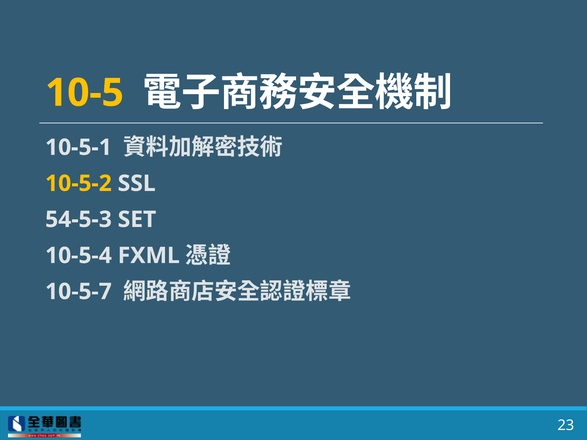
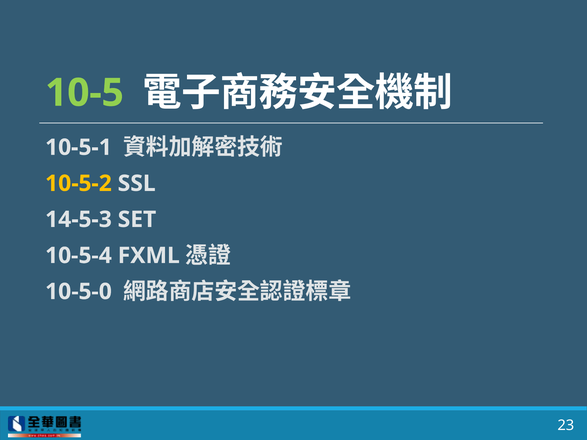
10-5 colour: yellow -> light green
54-5-3: 54-5-3 -> 14-5-3
10-5-7: 10-5-7 -> 10-5-0
